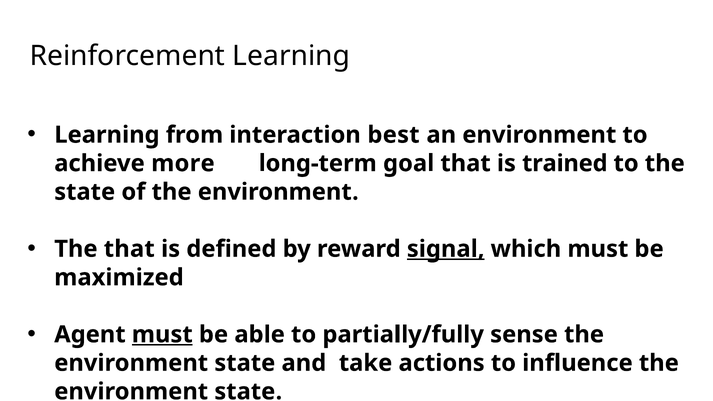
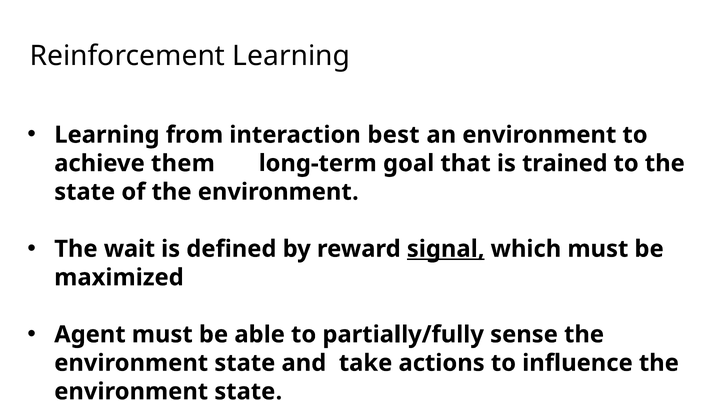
more: more -> them
The that: that -> wait
must at (162, 335) underline: present -> none
